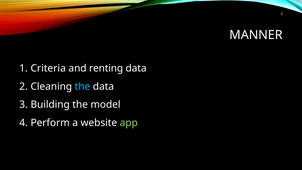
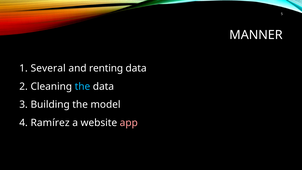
Criteria: Criteria -> Several
Perform: Perform -> Ramírez
app colour: light green -> pink
